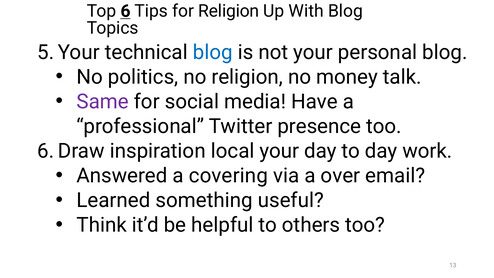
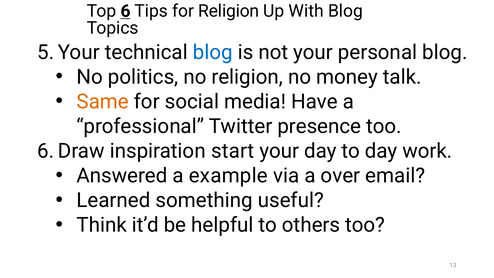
Same colour: purple -> orange
local: local -> start
covering: covering -> example
